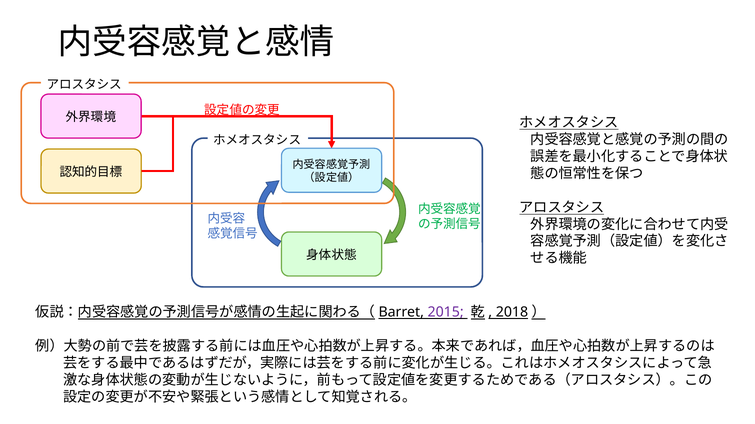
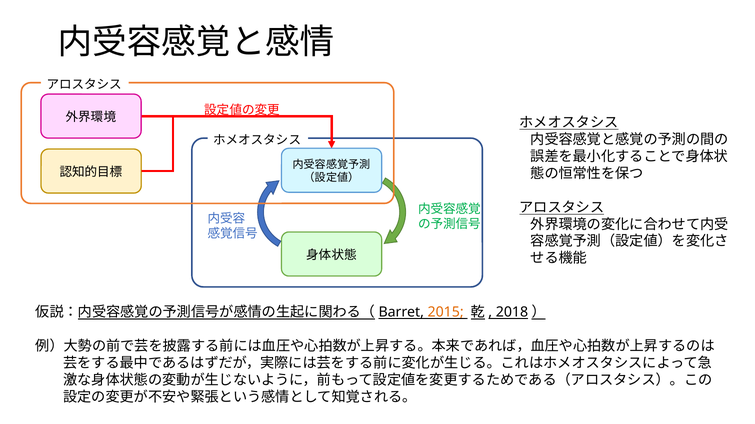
2015 colour: purple -> orange
